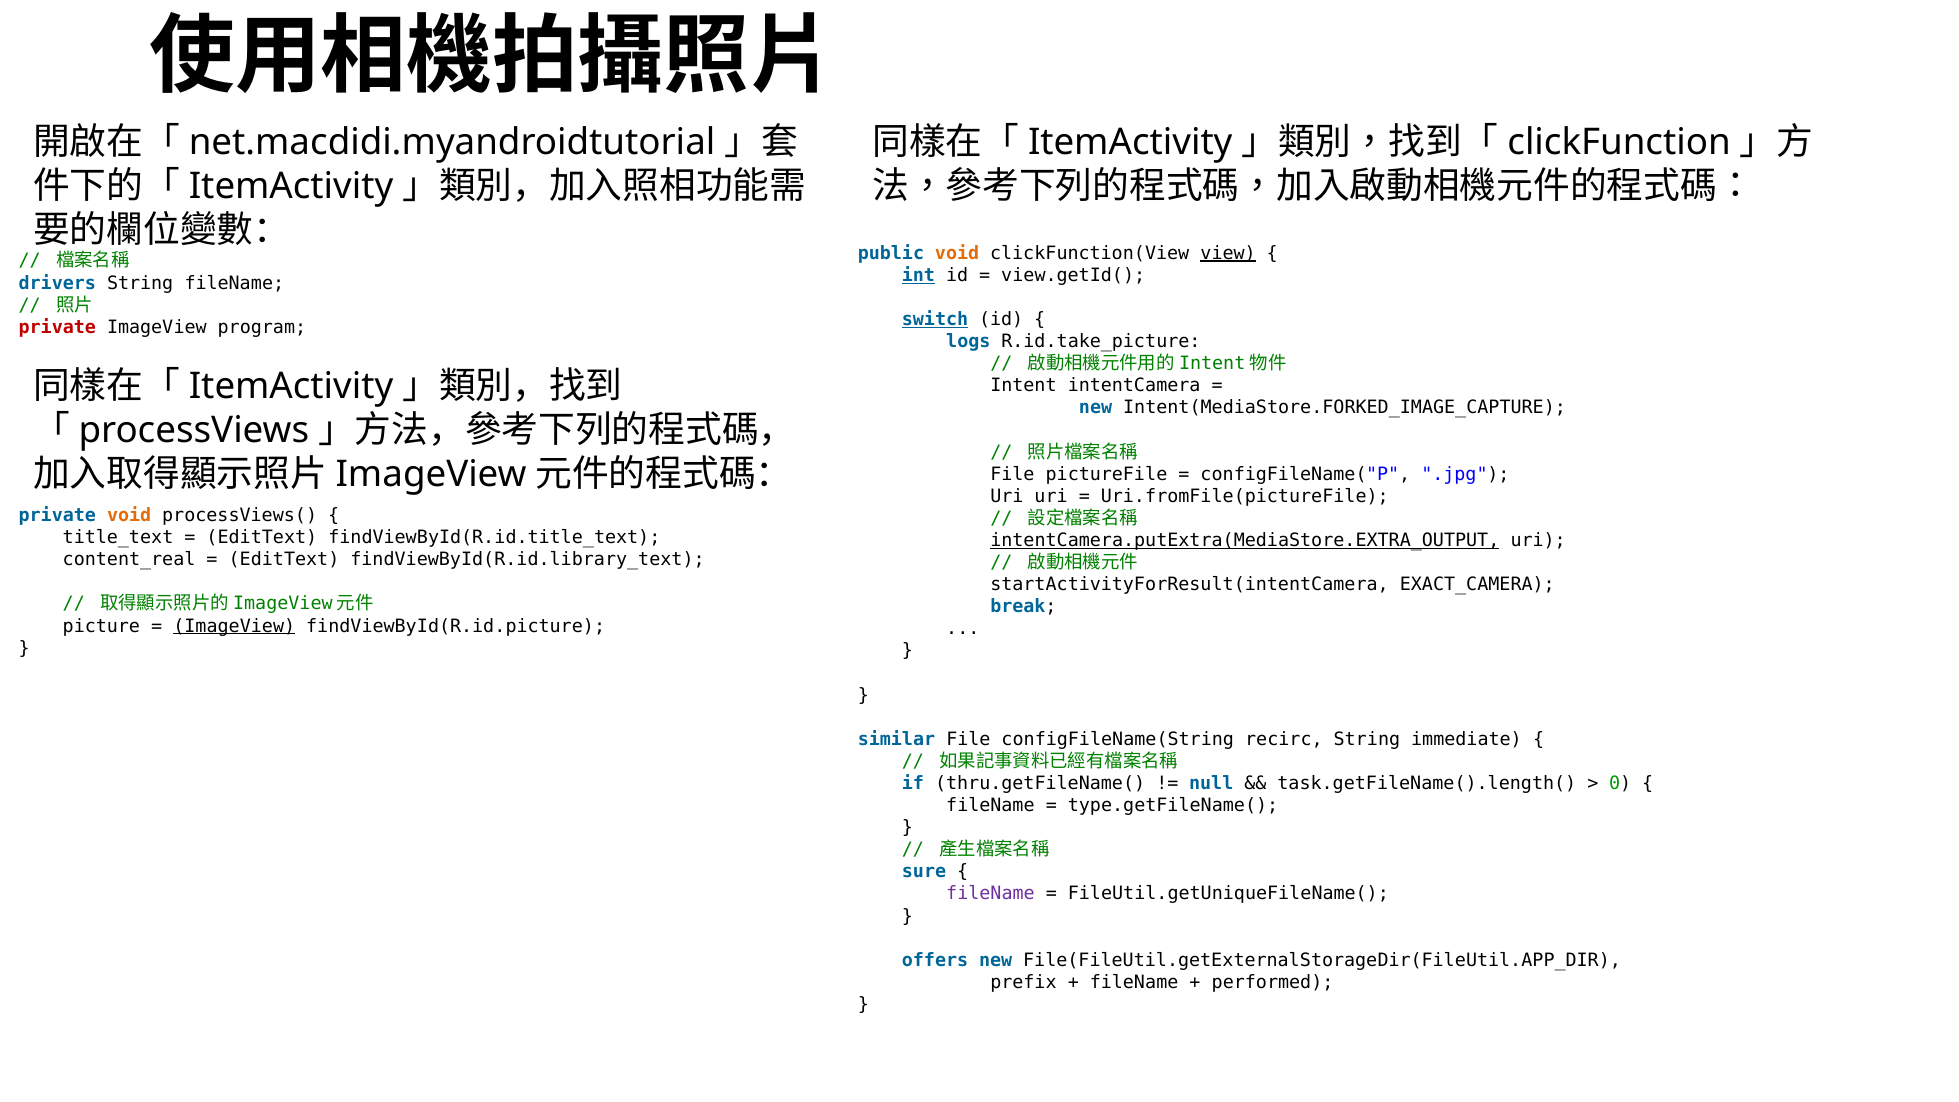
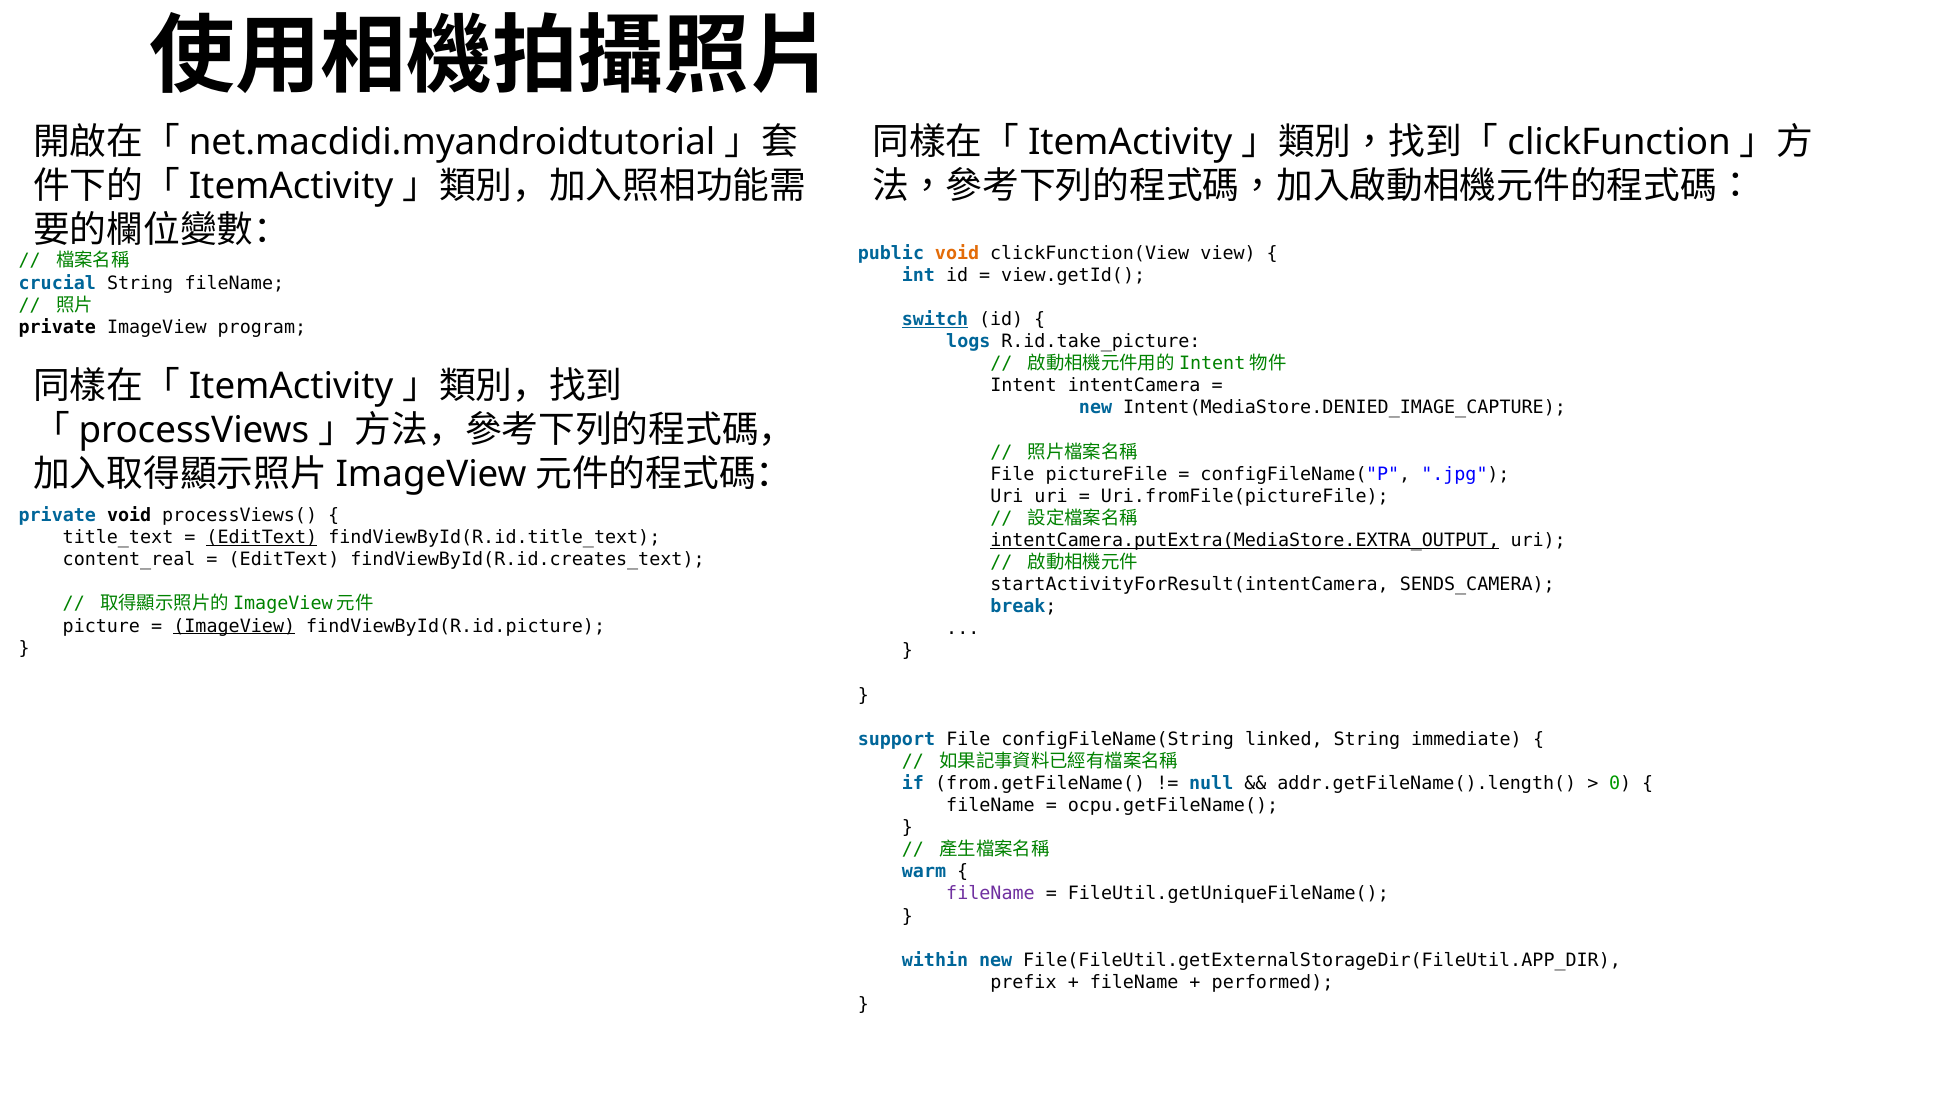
view underline: present -> none
int underline: present -> none
drivers: drivers -> crucial
private at (57, 327) colour: red -> black
Intent(MediaStore.FORKED_IMAGE_CAPTURE: Intent(MediaStore.FORKED_IMAGE_CAPTURE -> Intent(MediaStore.DENIED_IMAGE_CAPTURE
void at (129, 515) colour: orange -> black
EditText at (262, 538) underline: none -> present
findViewById(R.id.library_text: findViewById(R.id.library_text -> findViewById(R.id.creates_text
EXACT_CAMERA: EXACT_CAMERA -> SENDS_CAMERA
similar: similar -> support
recirc: recirc -> linked
thru.getFileName(: thru.getFileName( -> from.getFileName(
task.getFileName().length(: task.getFileName().length( -> addr.getFileName().length(
type.getFileName(: type.getFileName( -> ocpu.getFileName(
sure: sure -> warm
offers: offers -> within
